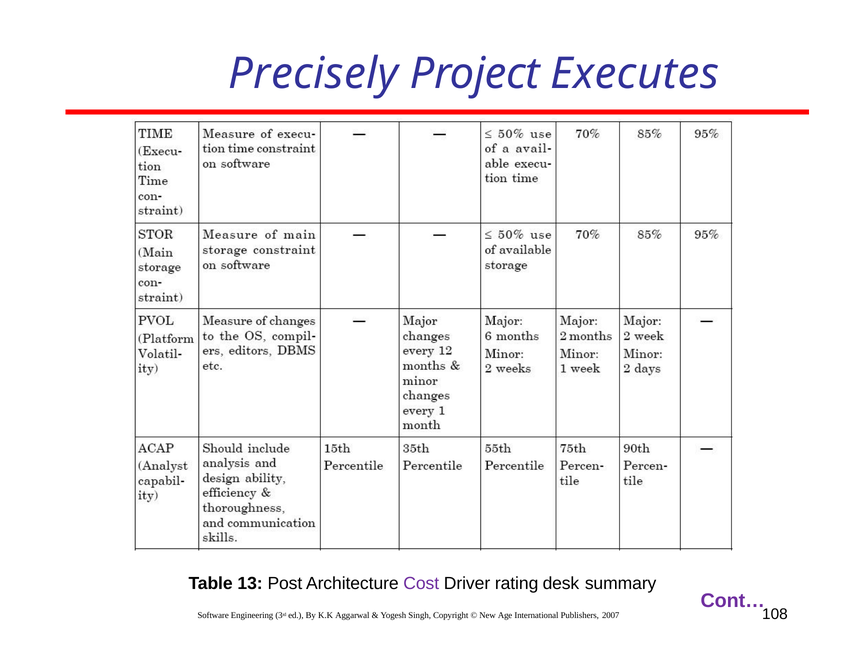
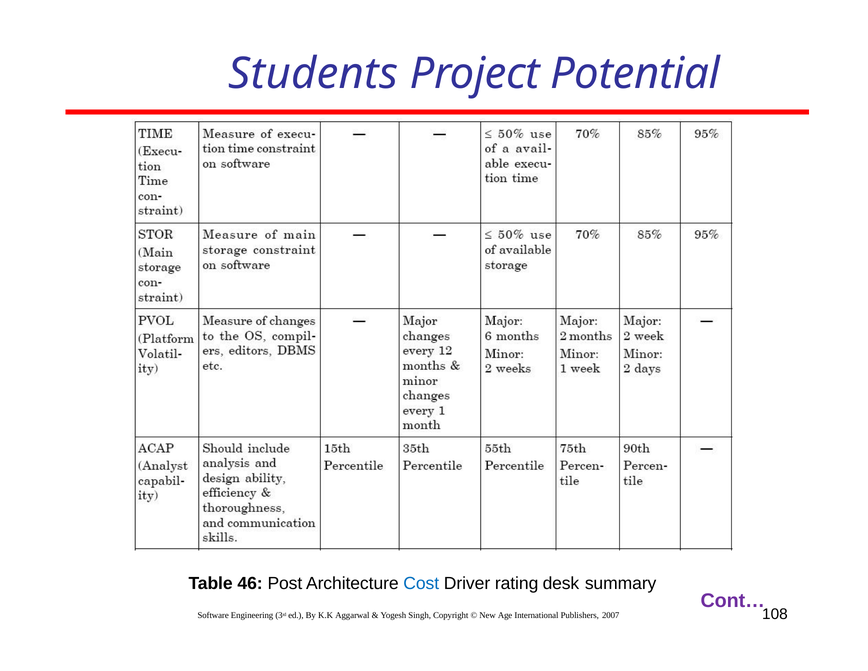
Precisely: Precisely -> Students
Executes: Executes -> Potential
13: 13 -> 46
Cost colour: purple -> blue
